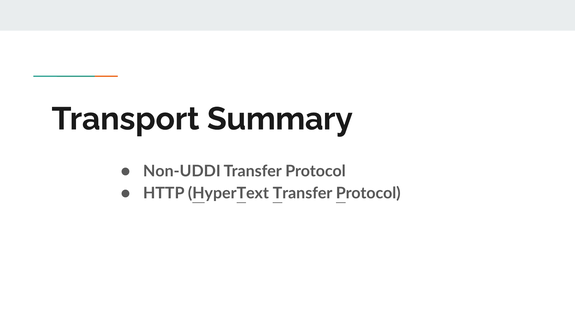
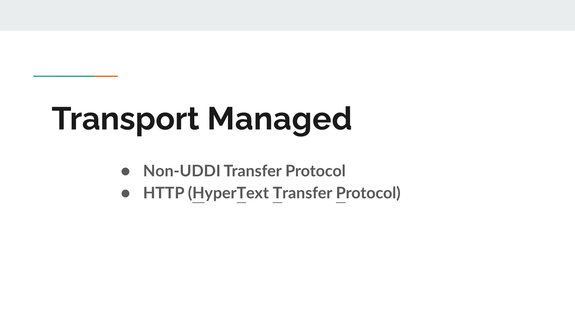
Summary: Summary -> Managed
